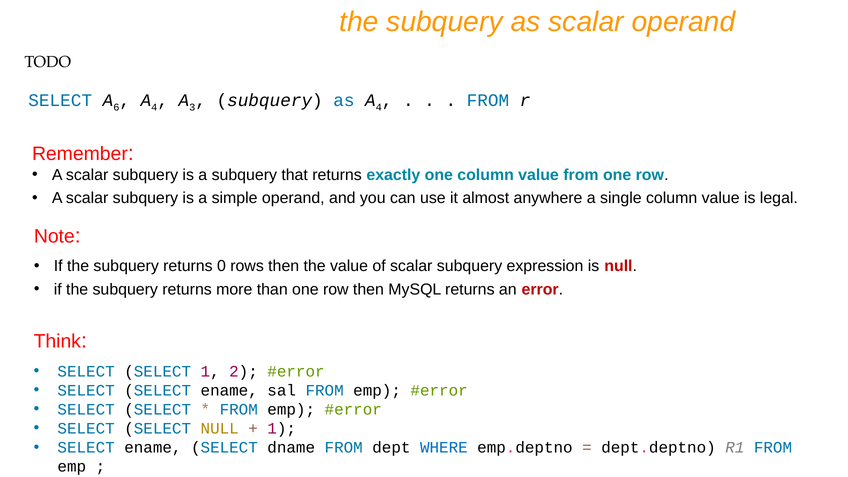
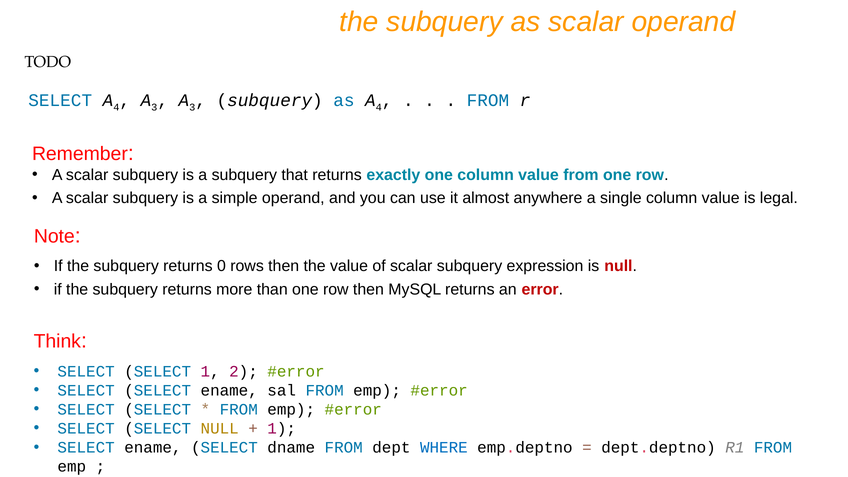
SELECT A 6: 6 -> 4
4 at (154, 107): 4 -> 3
